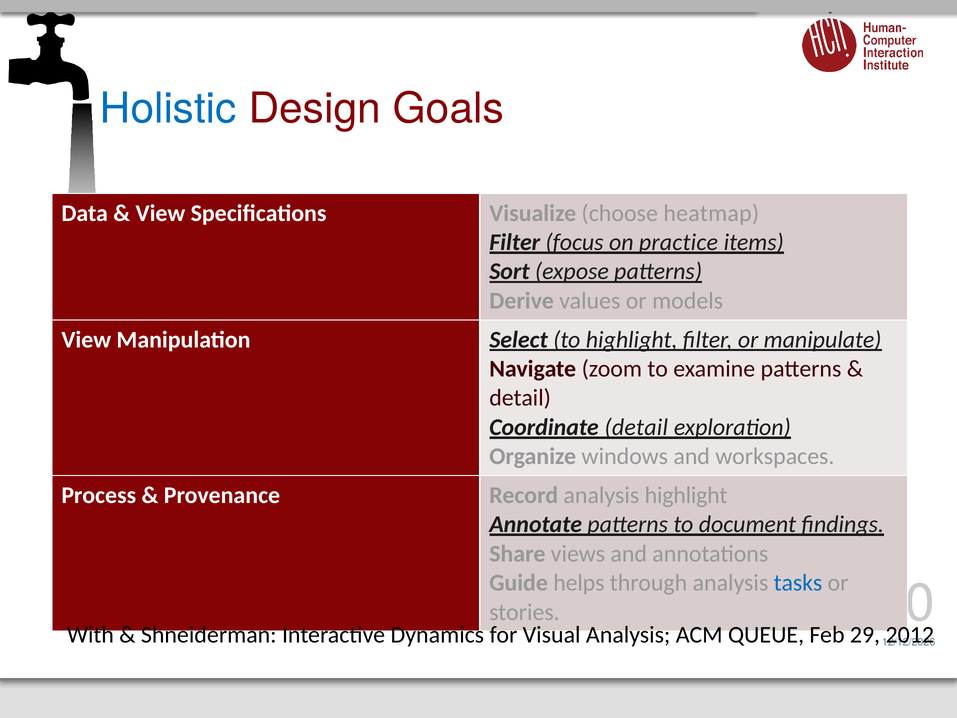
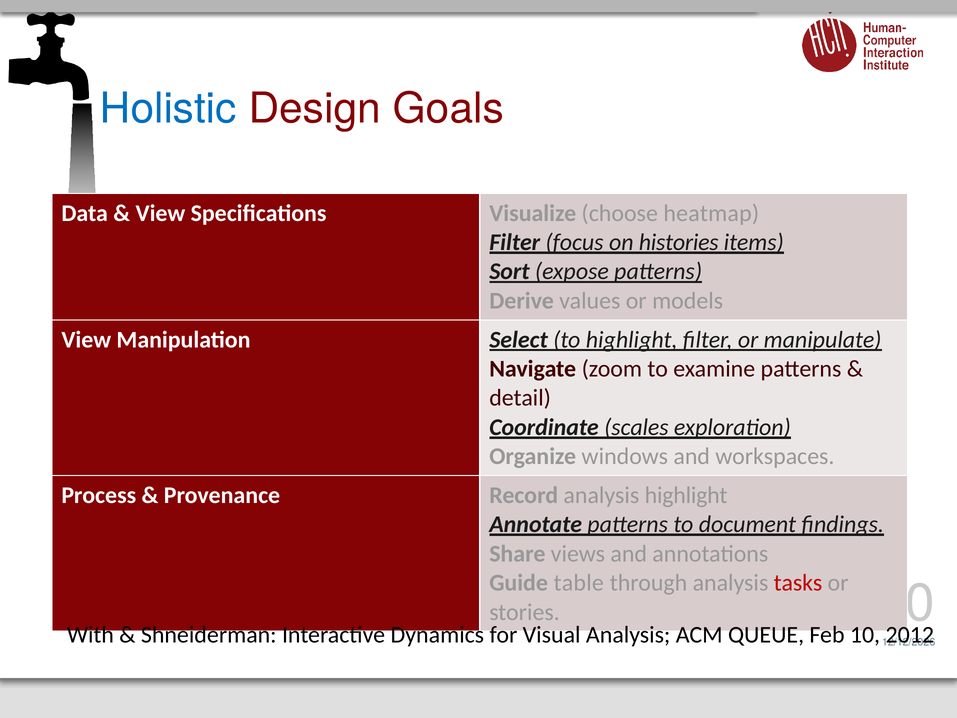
practice: practice -> histories
Coordinate detail: detail -> scales
helps: helps -> table
tasks colour: blue -> red
Feb 29: 29 -> 10
